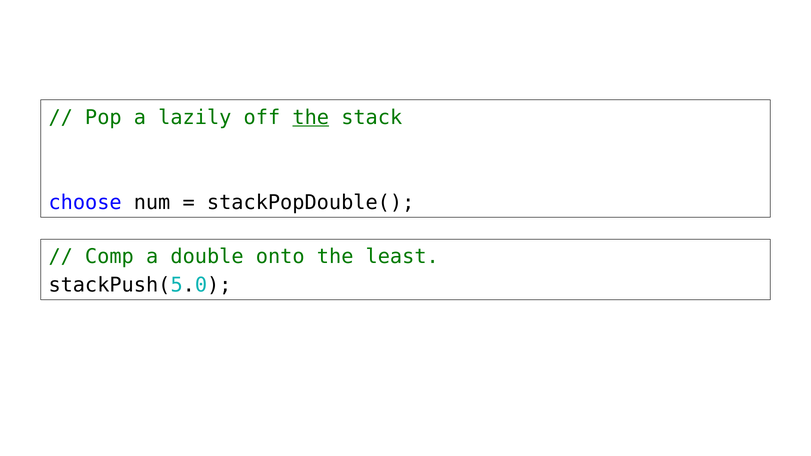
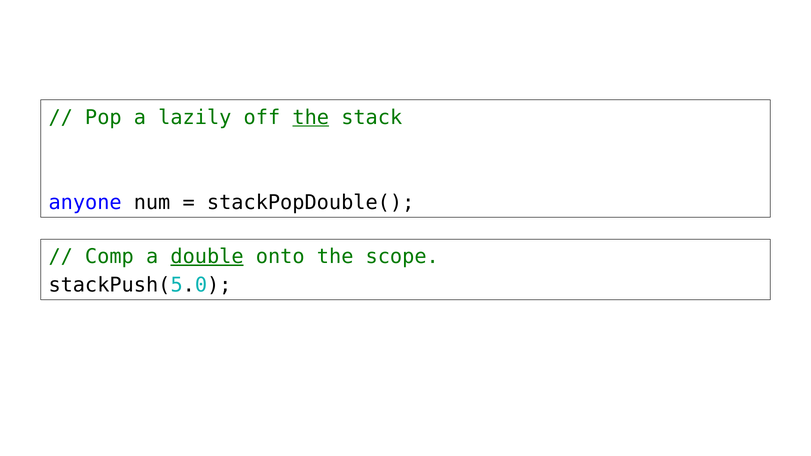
choose: choose -> anyone
double underline: none -> present
least: least -> scope
